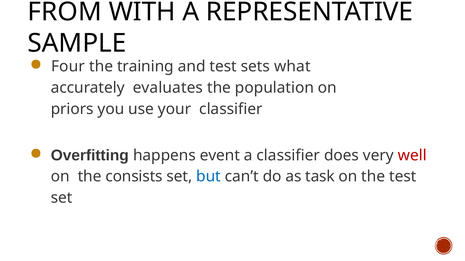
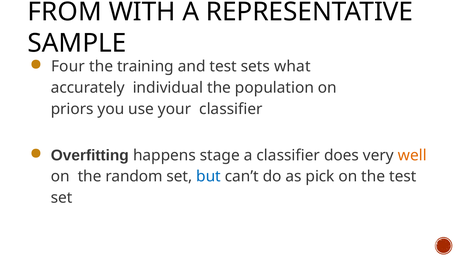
evaluates: evaluates -> individual
event: event -> stage
well colour: red -> orange
consists: consists -> random
task: task -> pick
